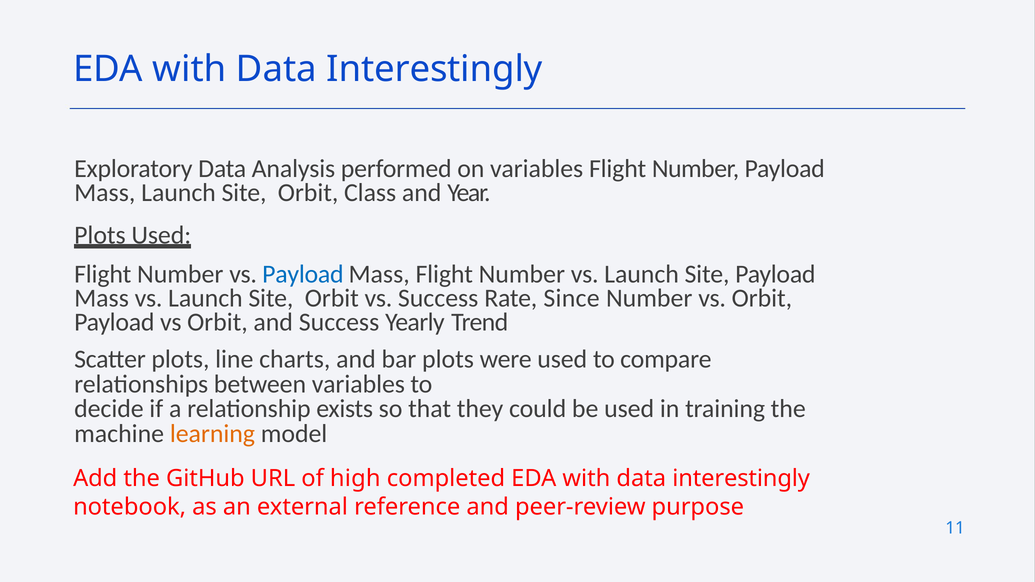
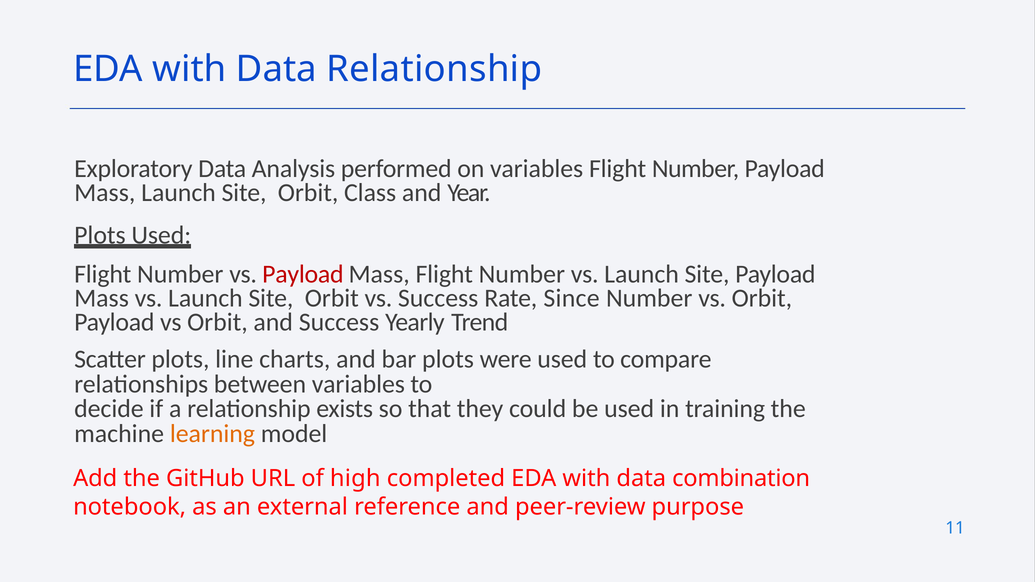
Interestingly at (434, 69): Interestingly -> Relationship
Payload at (303, 274) colour: blue -> red
interestingly at (741, 478): interestingly -> combination
